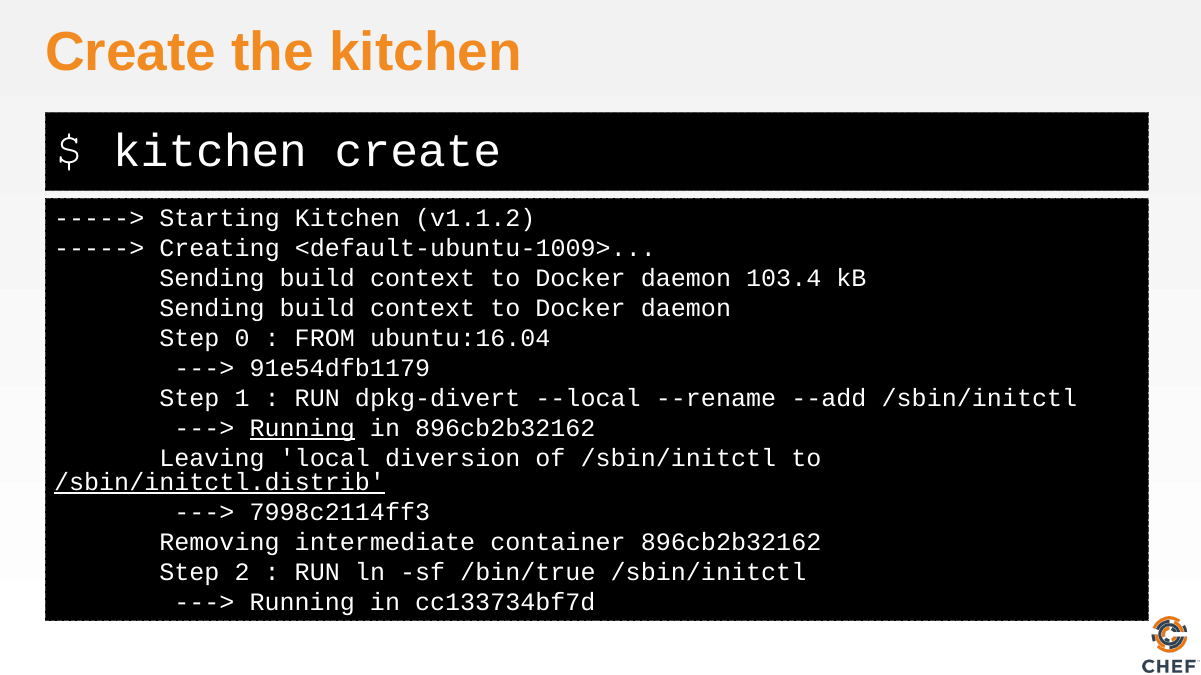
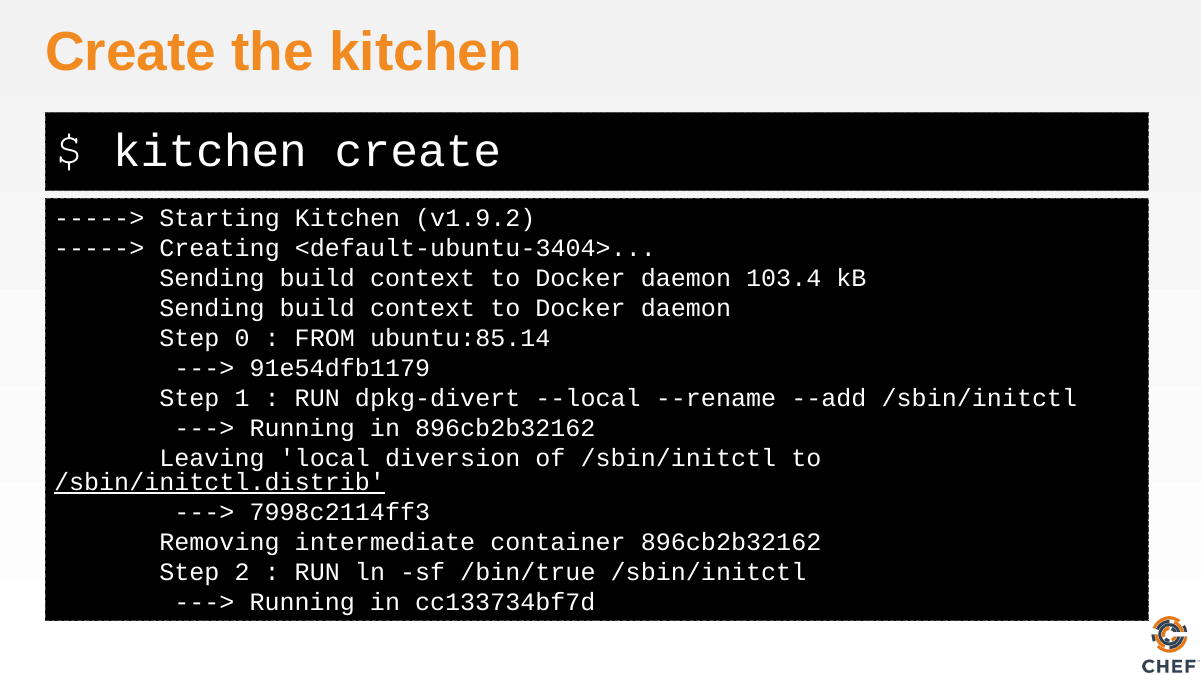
v1.1.2: v1.1.2 -> v1.9.2
<default-ubuntu-1009>: <default-ubuntu-1009> -> <default-ubuntu-3404>
ubuntu:16.04: ubuntu:16.04 -> ubuntu:85.14
Running at (302, 429) underline: present -> none
